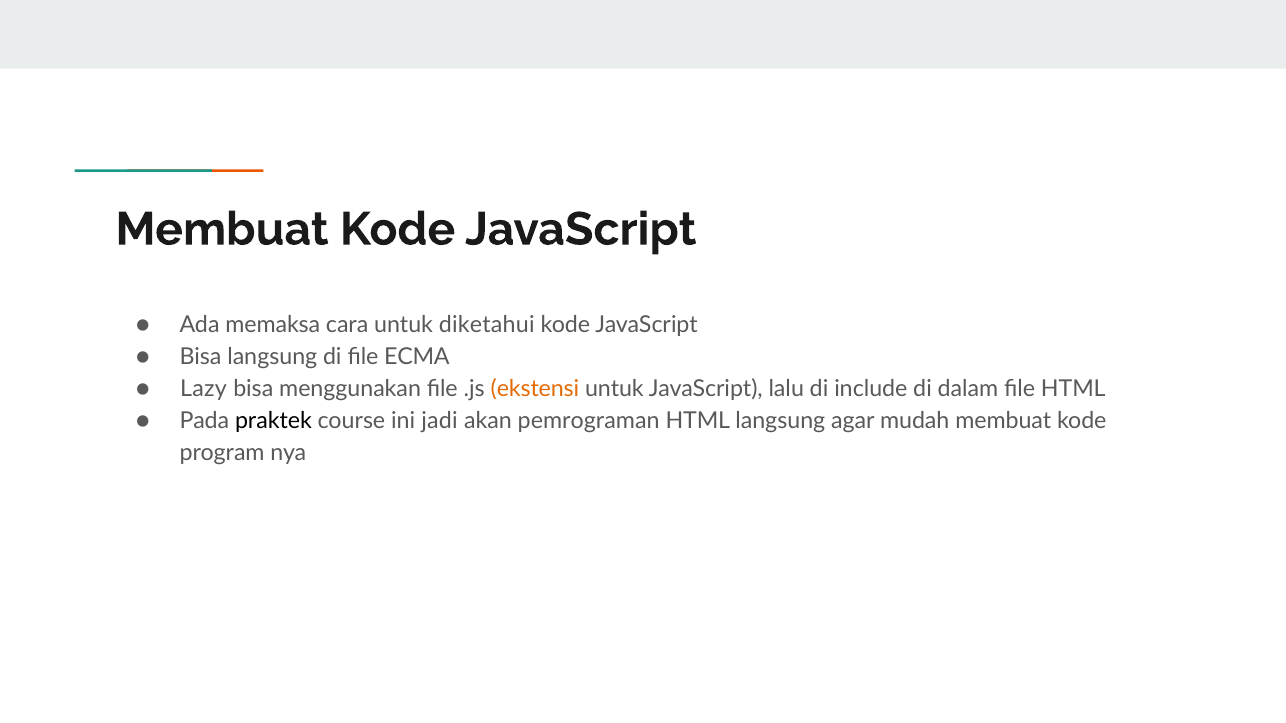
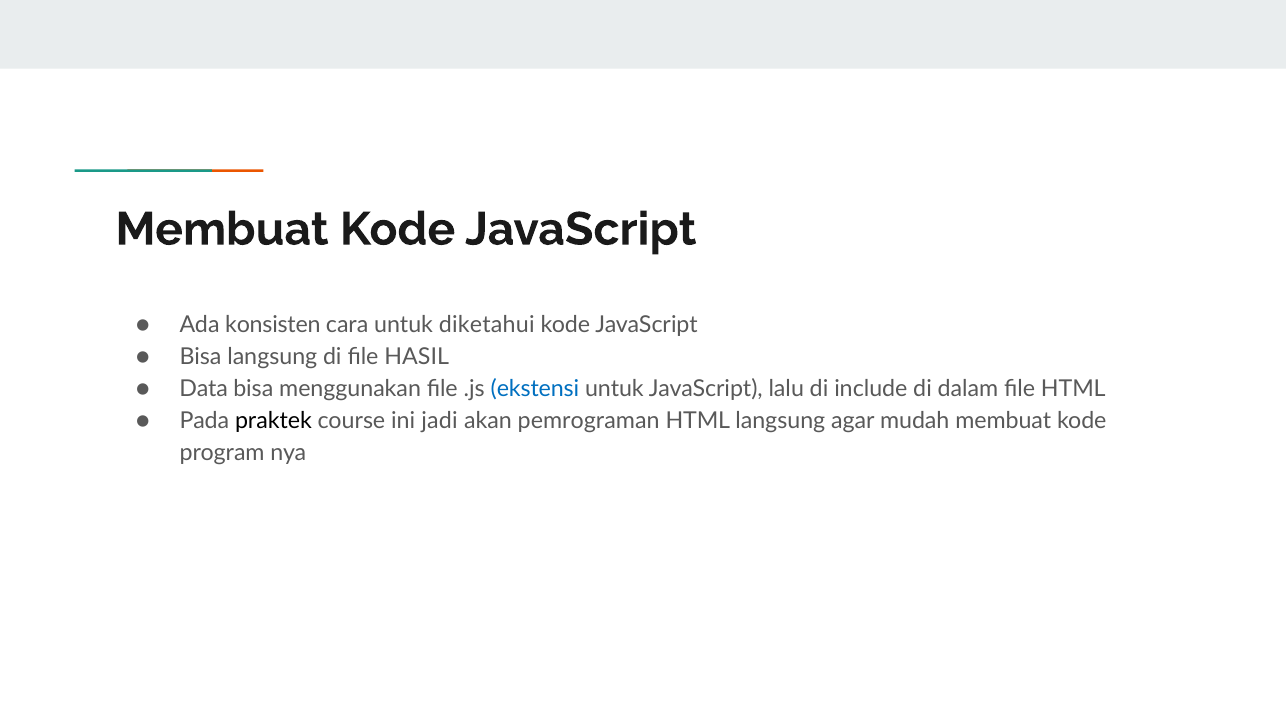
memaksa: memaksa -> konsisten
ECMA: ECMA -> HASIL
Lazy: Lazy -> Data
ekstensi colour: orange -> blue
